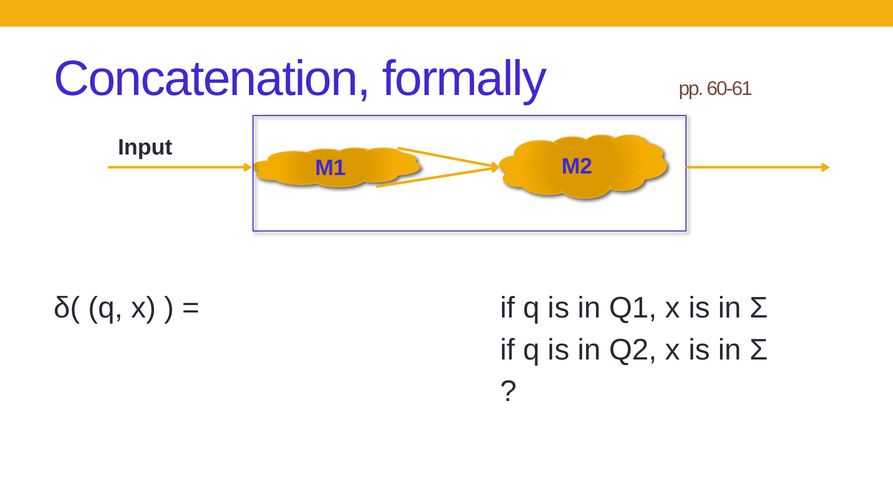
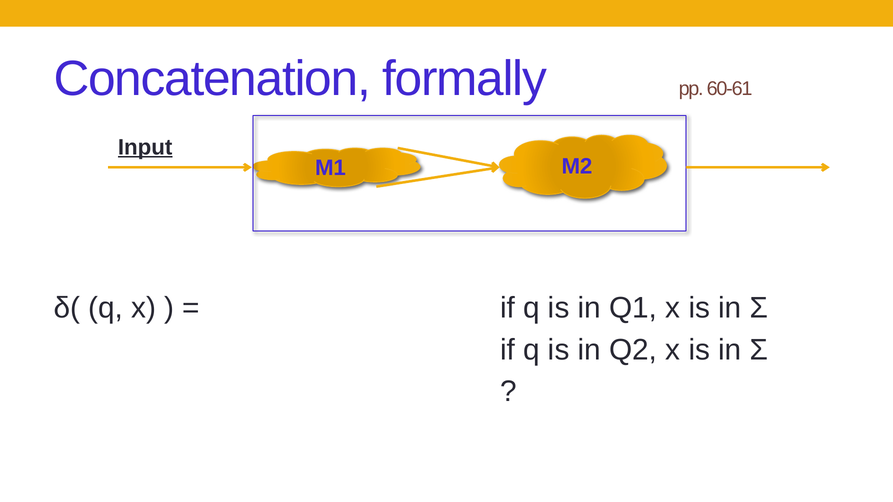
Input underline: none -> present
